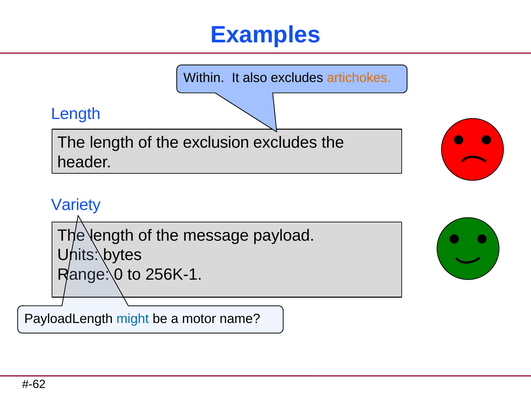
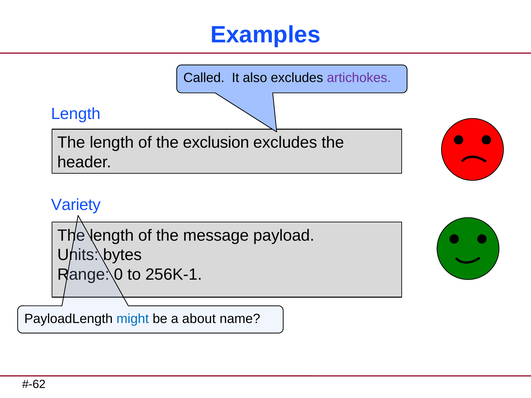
Within: Within -> Called
artichokes colour: orange -> purple
motor: motor -> about
